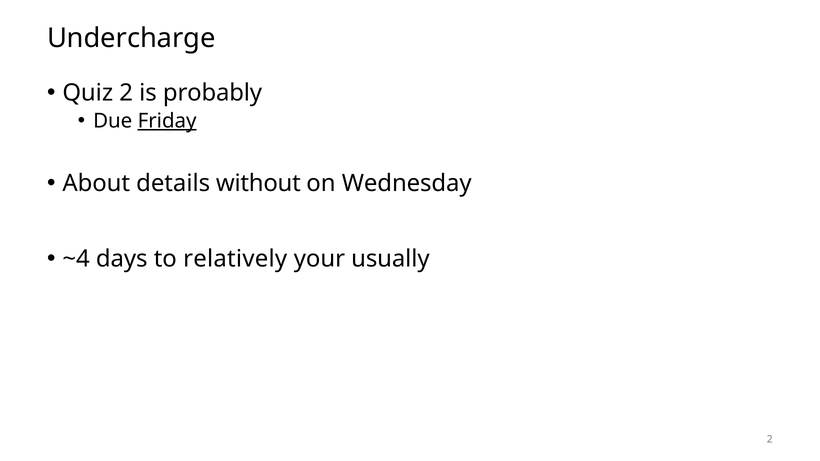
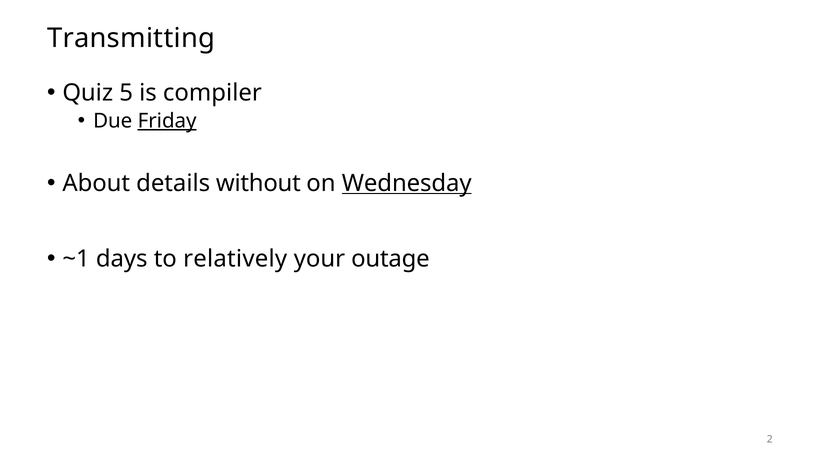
Undercharge: Undercharge -> Transmitting
Quiz 2: 2 -> 5
probably: probably -> compiler
Wednesday underline: none -> present
~4: ~4 -> ~1
usually: usually -> outage
